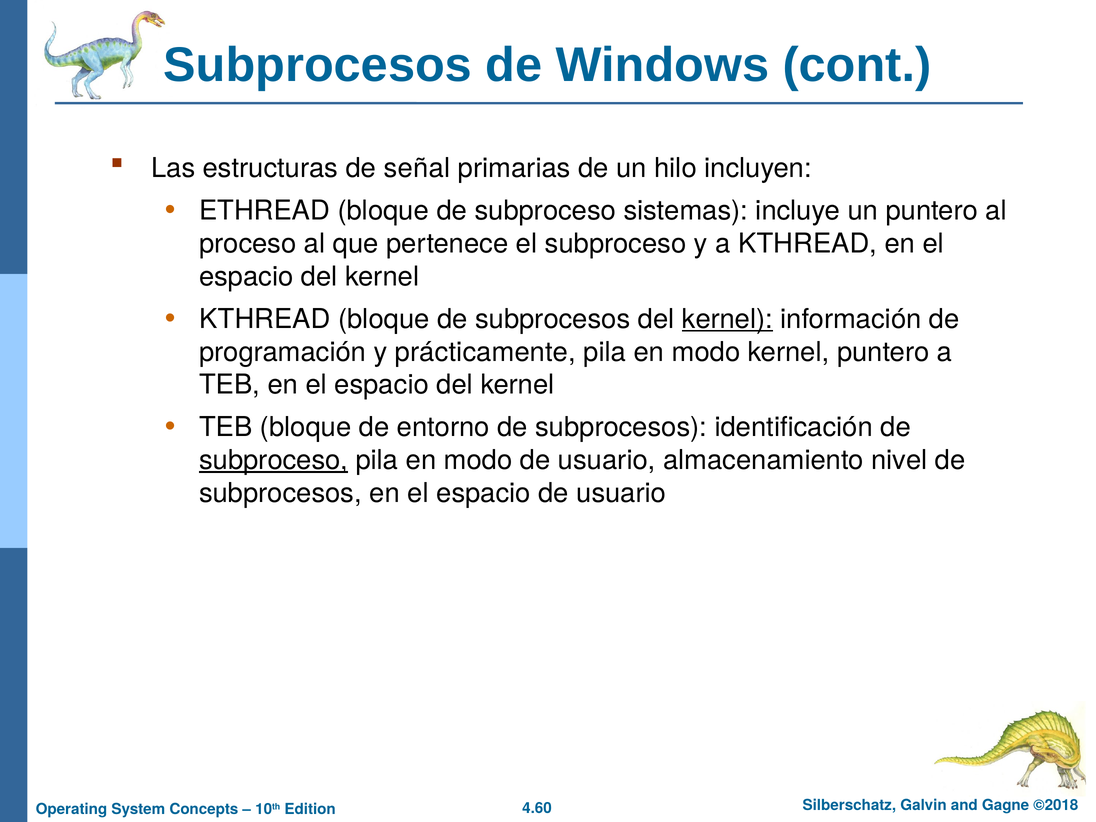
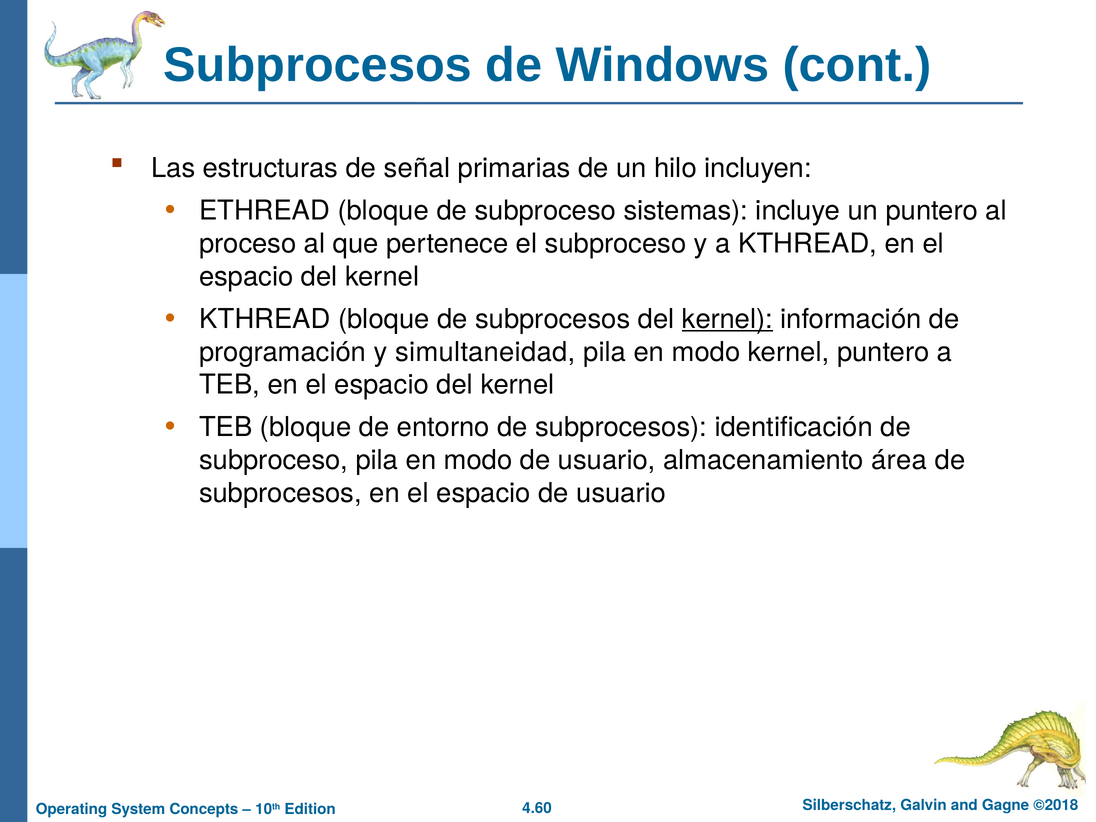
prácticamente: prácticamente -> simultaneidad
subproceso at (274, 460) underline: present -> none
nivel: nivel -> área
